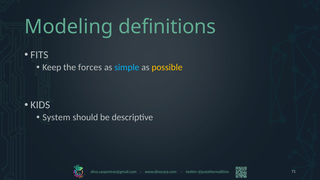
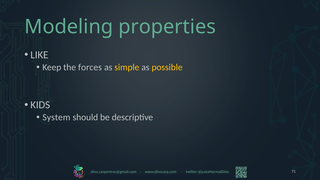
definitions: definitions -> properties
FITS: FITS -> LIKE
simple colour: light blue -> yellow
